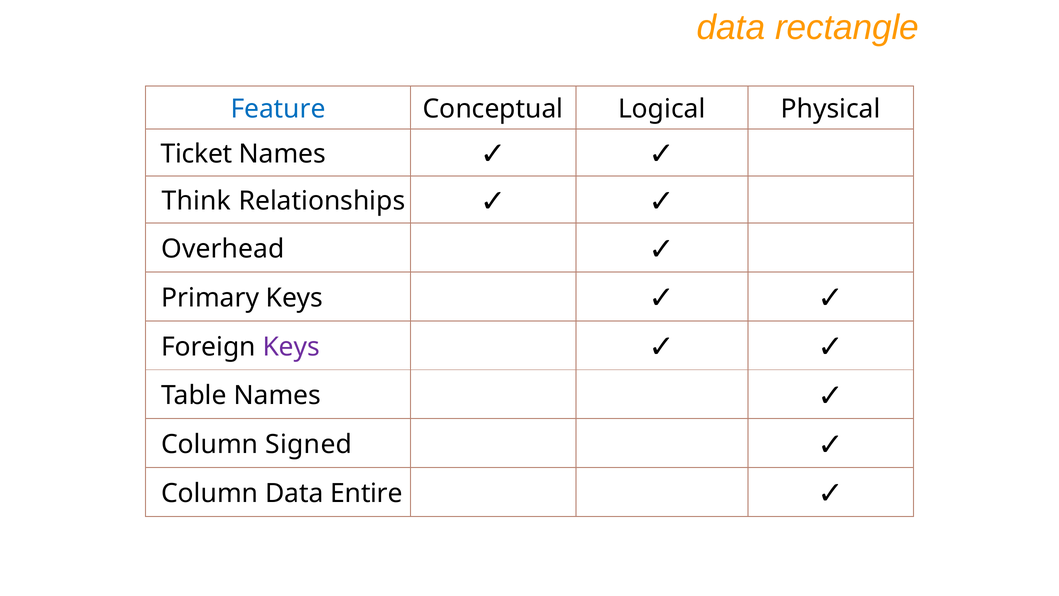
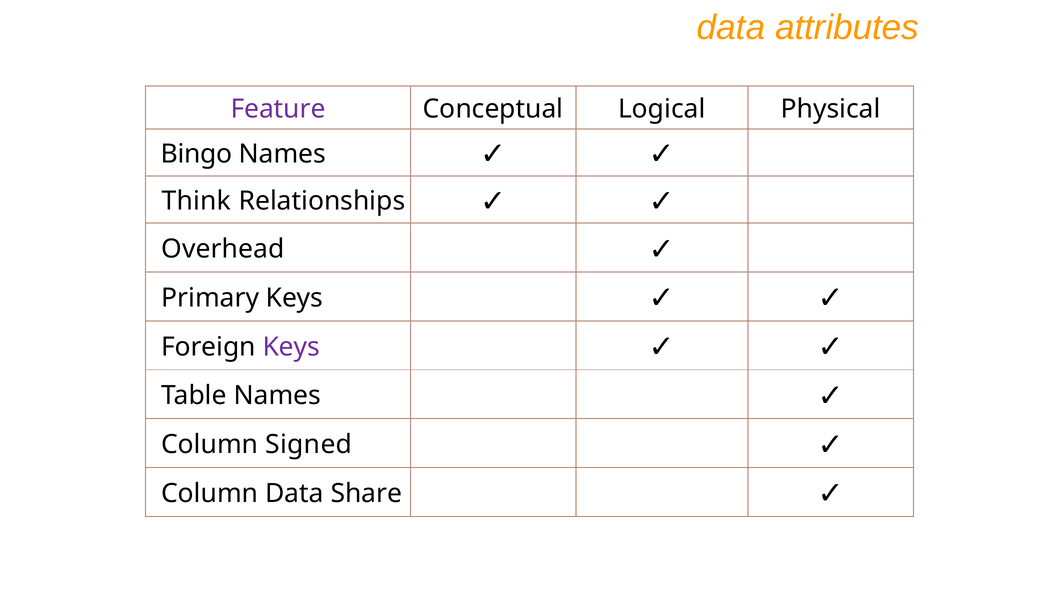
rectangle: rectangle -> attributes
Feature colour: blue -> purple
Ticket: Ticket -> Bingo
Entire: Entire -> Share
